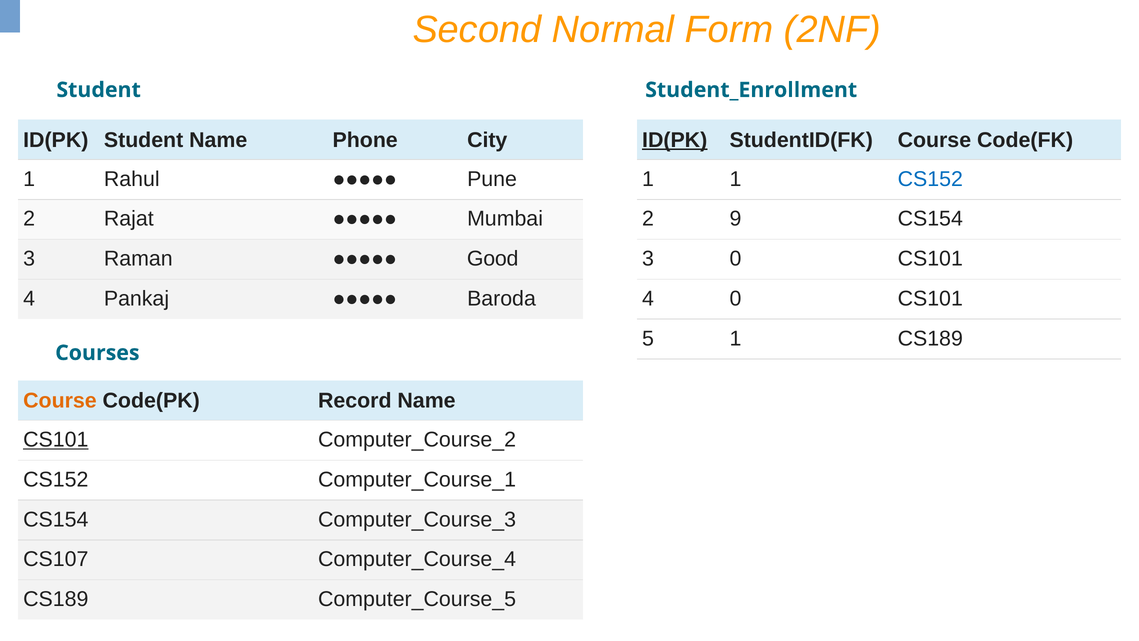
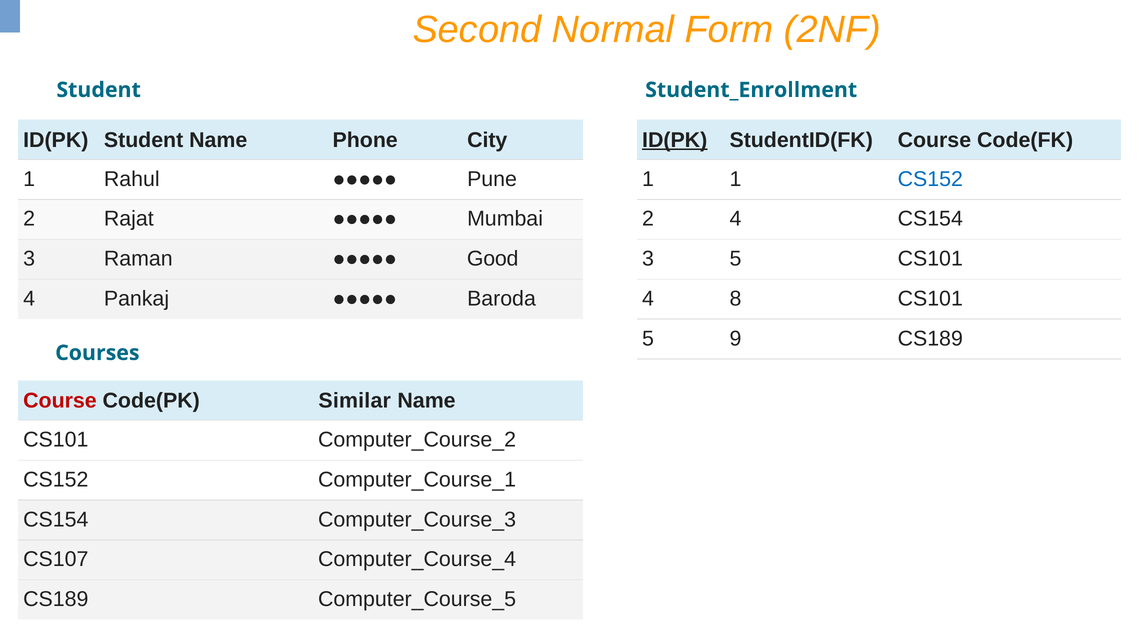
2 9: 9 -> 4
3 0: 0 -> 5
4 0: 0 -> 8
5 1: 1 -> 9
Course at (60, 401) colour: orange -> red
Record: Record -> Similar
CS101 at (56, 440) underline: present -> none
